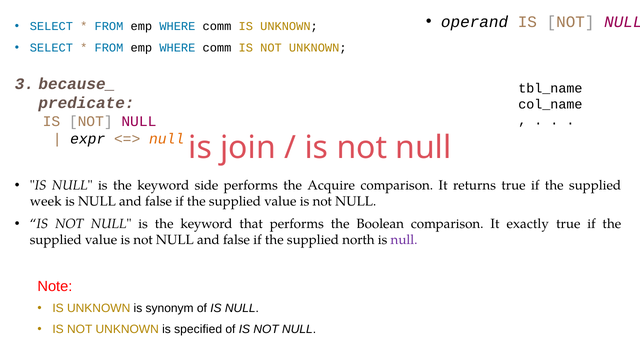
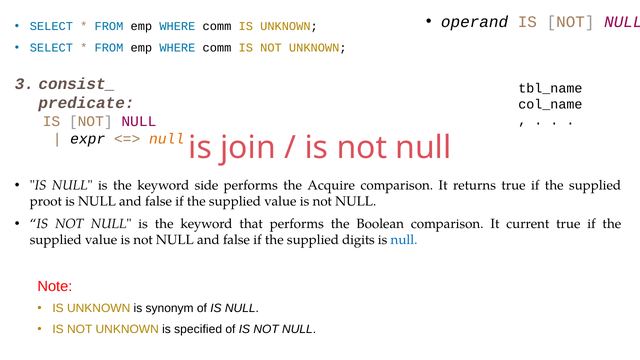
because_: because_ -> consist_
week: week -> proot
exactly: exactly -> current
north: north -> digits
null at (404, 240) colour: purple -> blue
